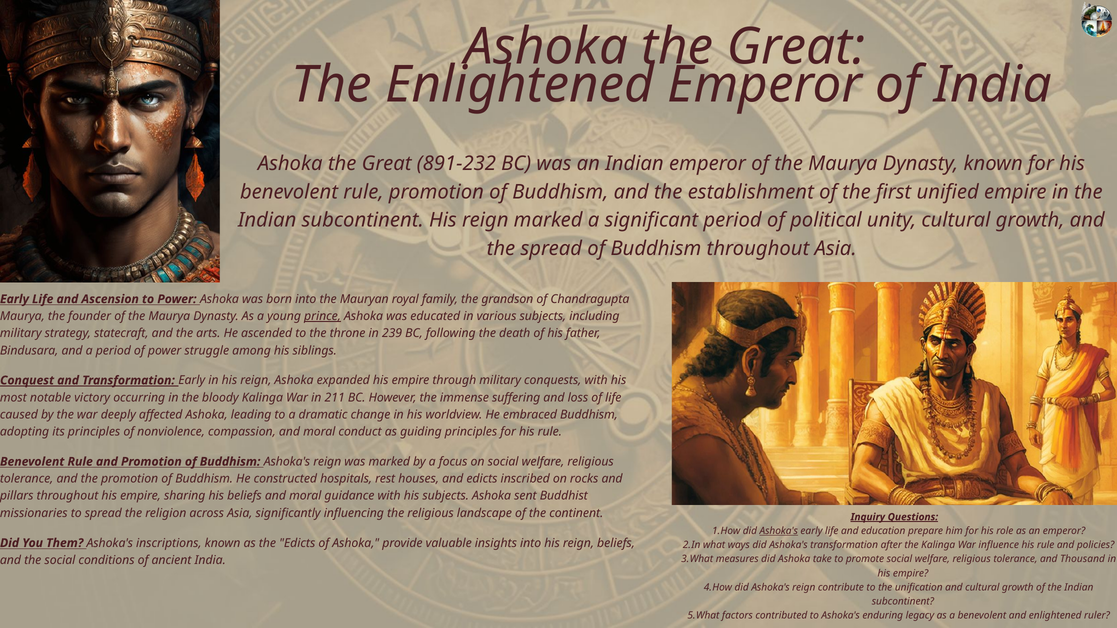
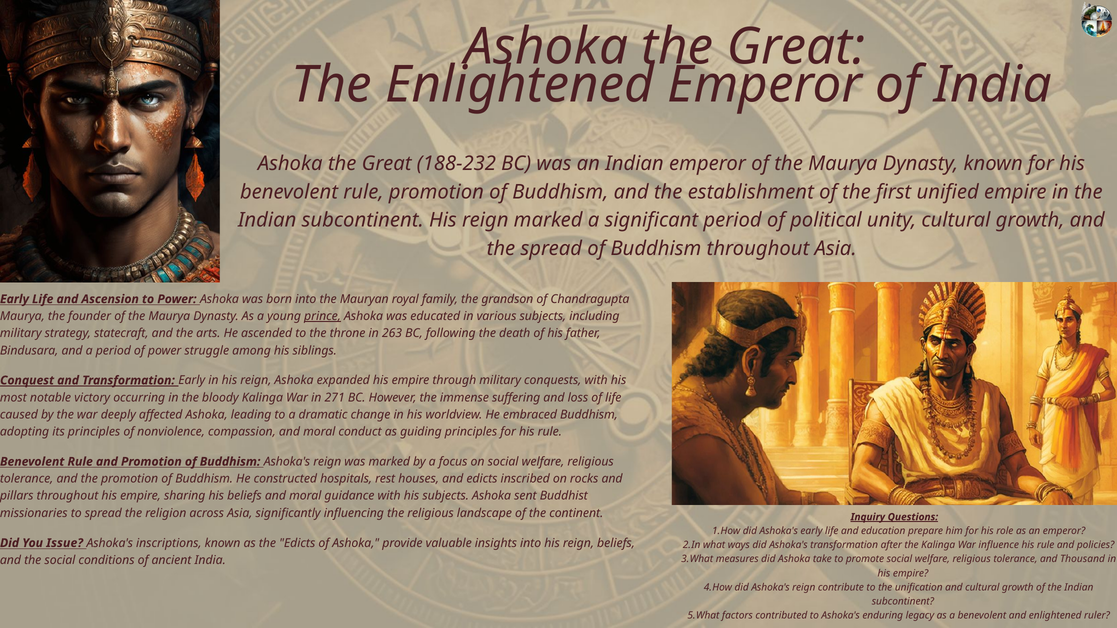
891-232: 891-232 -> 188-232
239: 239 -> 263
211: 211 -> 271
Ashoka's at (779, 531) underline: present -> none
Them: Them -> Issue
